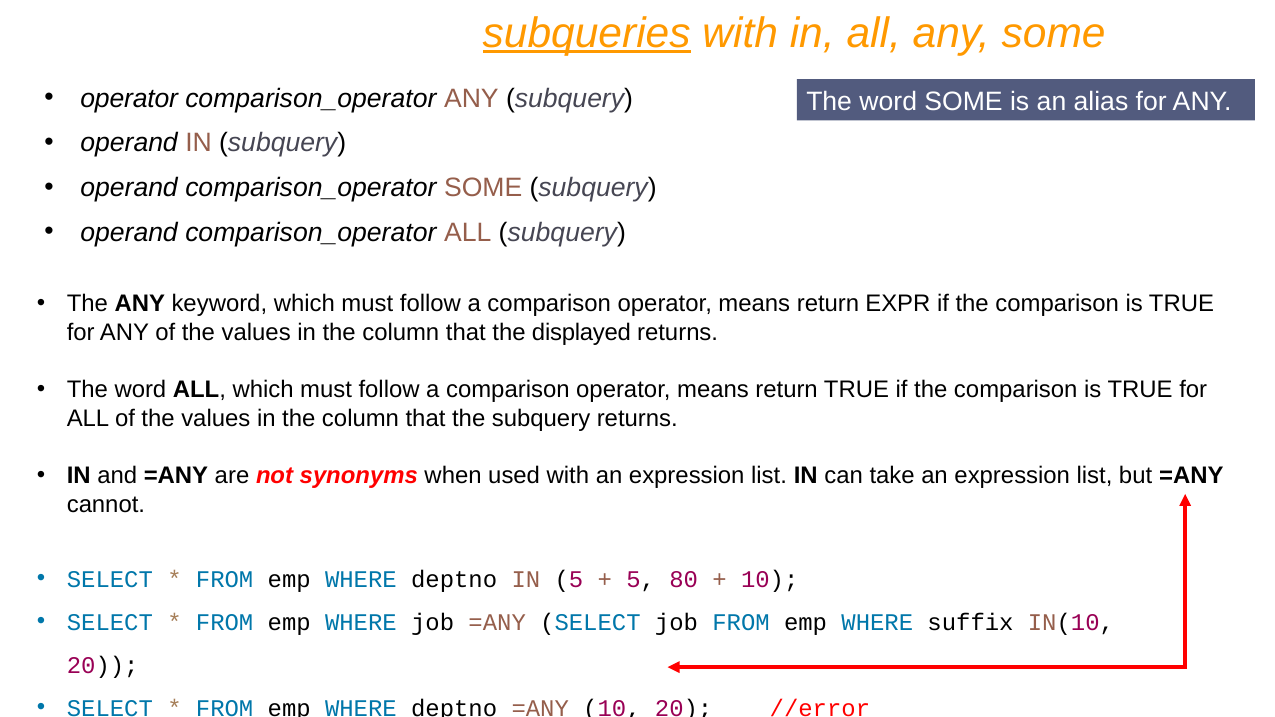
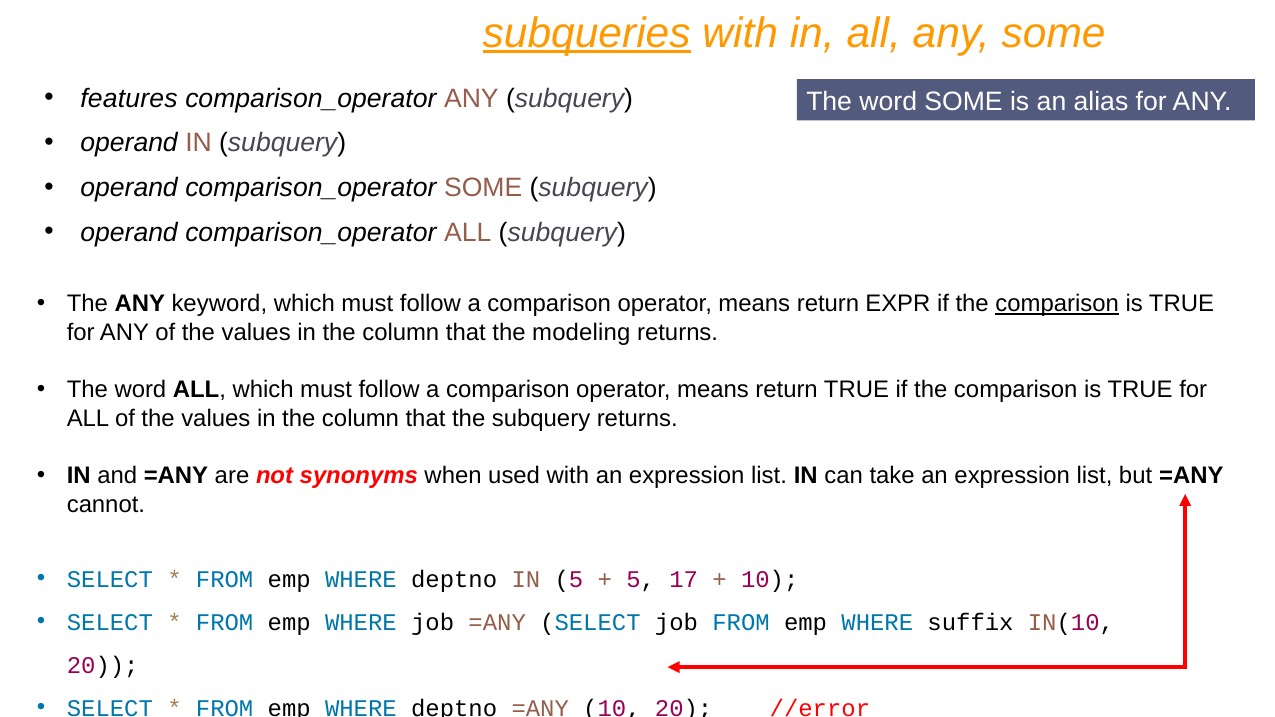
operator at (129, 99): operator -> features
comparison at (1057, 304) underline: none -> present
displayed: displayed -> modeling
80: 80 -> 17
